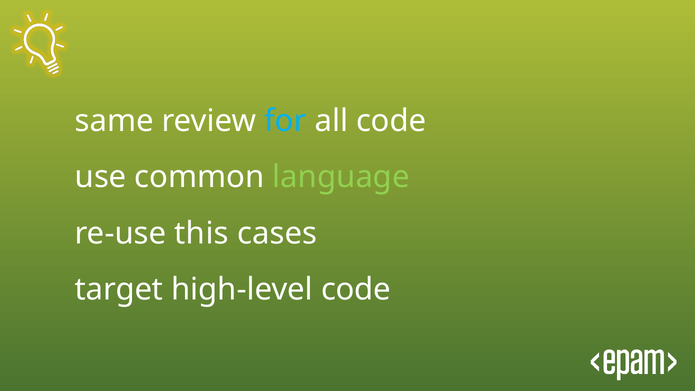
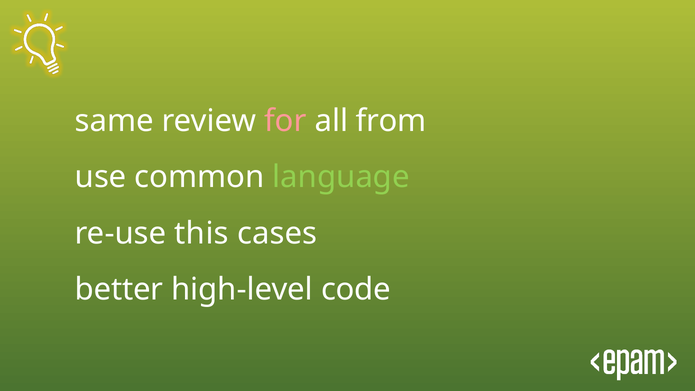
for colour: light blue -> pink
all code: code -> from
target: target -> better
